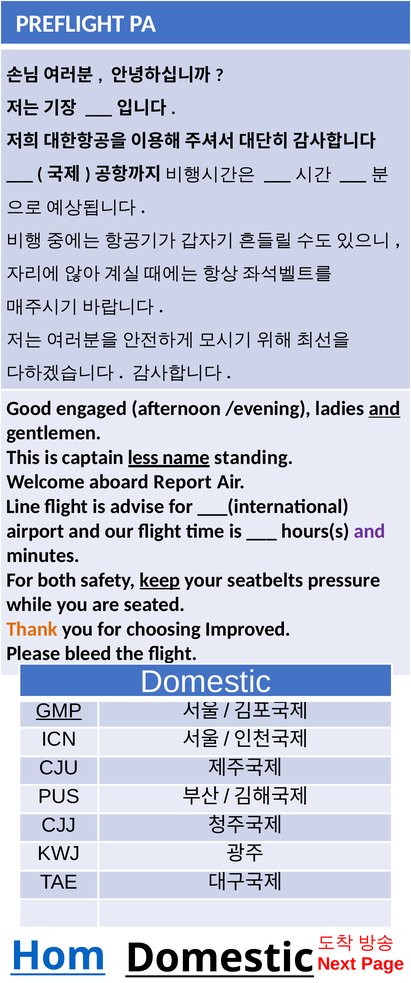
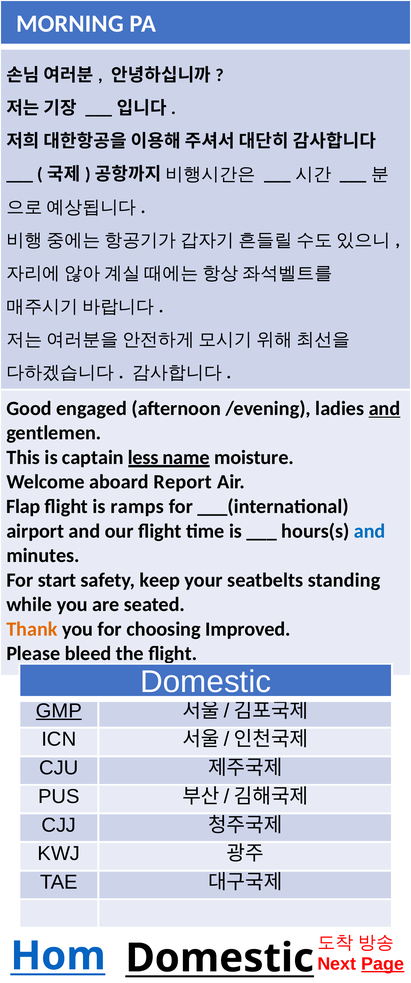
PREFLIGHT: PREFLIGHT -> MORNING
standing: standing -> moisture
Line: Line -> Flap
advise: advise -> ramps
and at (370, 531) colour: purple -> blue
both: both -> start
keep underline: present -> none
pressure: pressure -> standing
Page underline: none -> present
